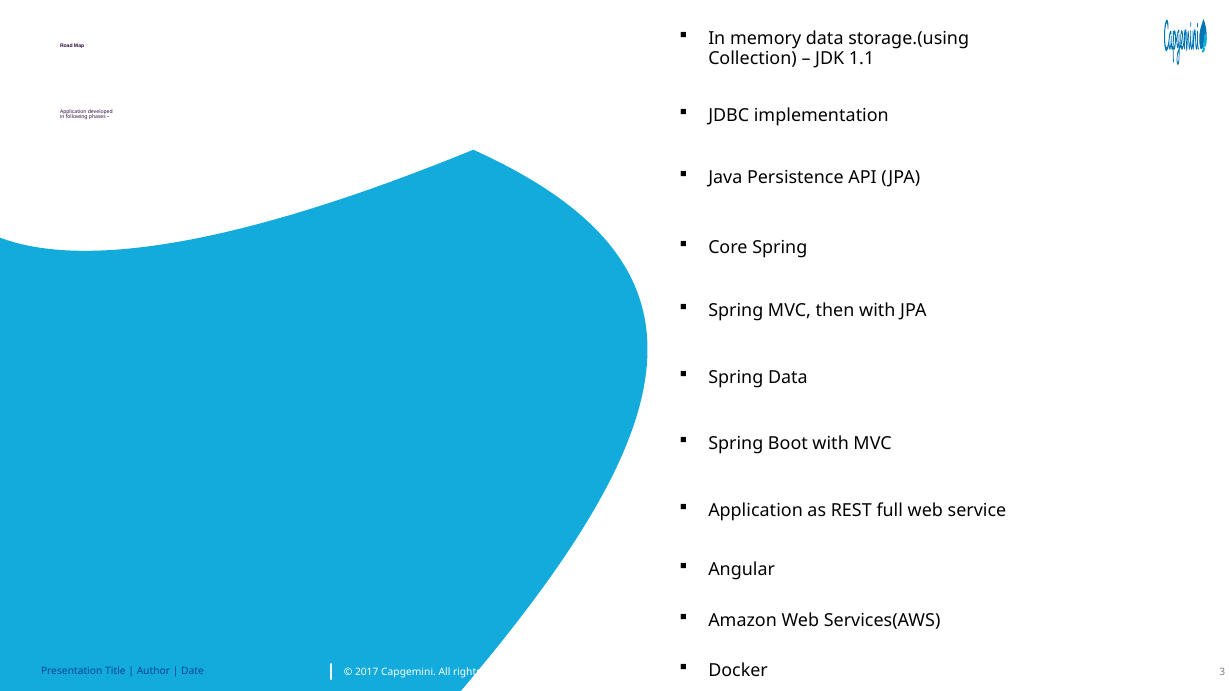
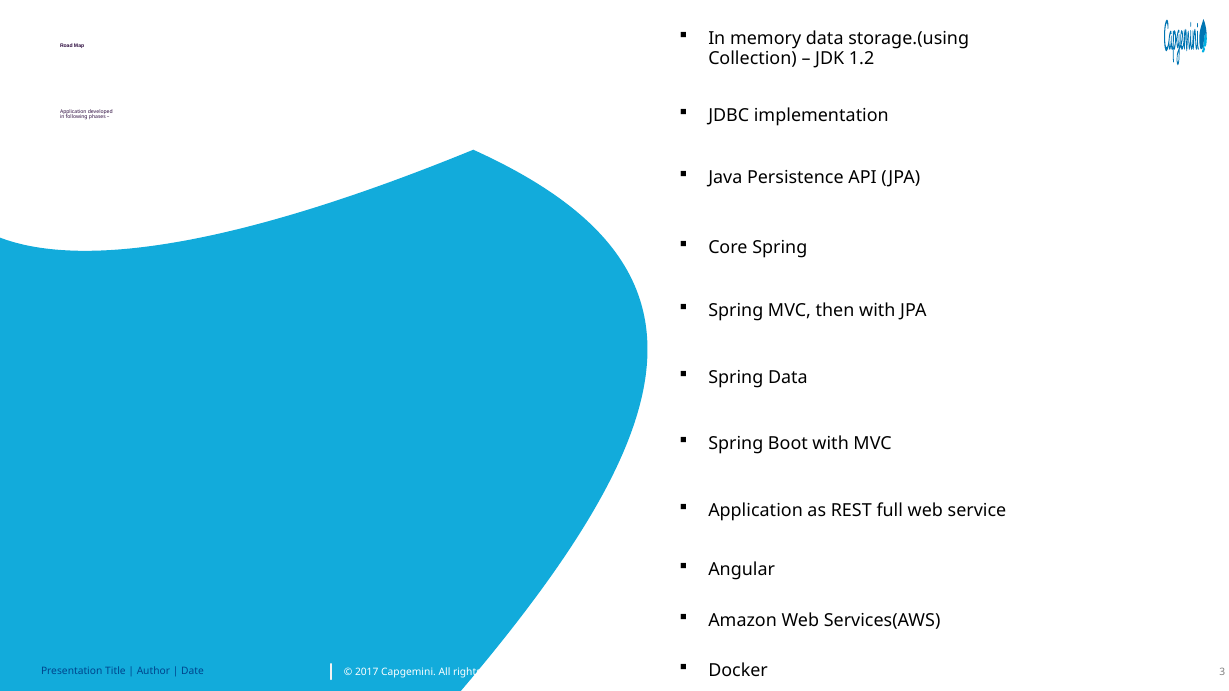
1.1: 1.1 -> 1.2
